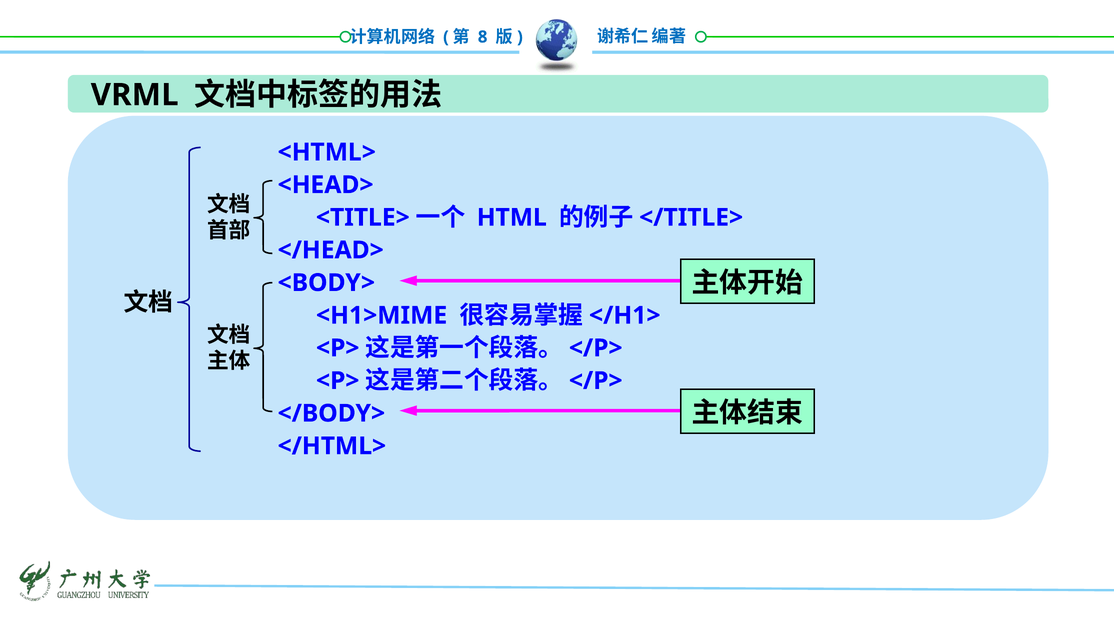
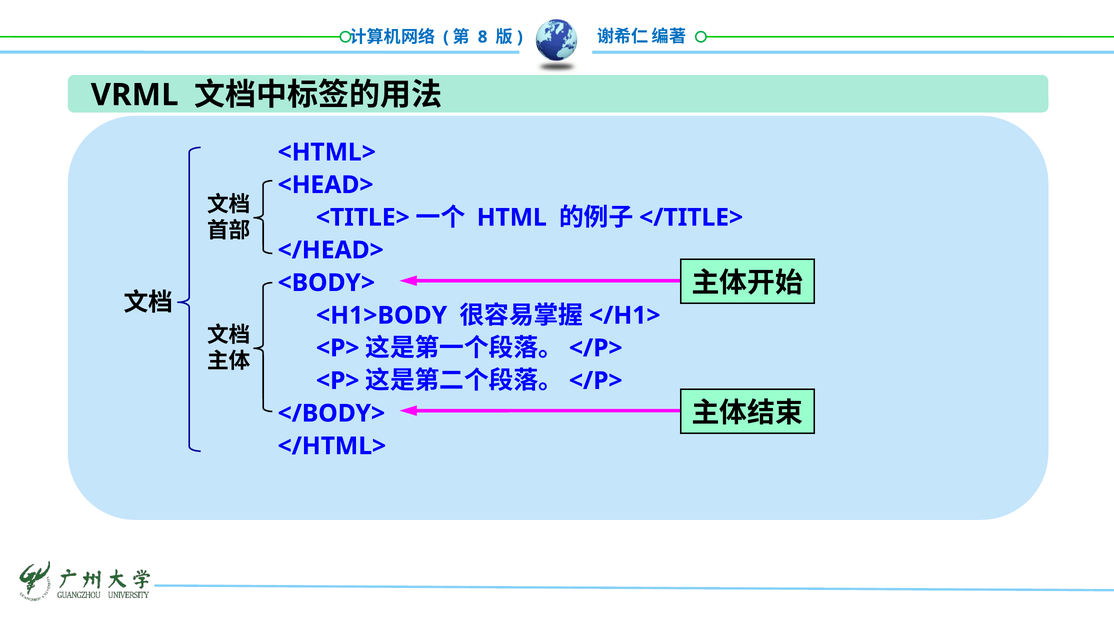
<H1>MIME: <H1>MIME -> <H1>BODY
